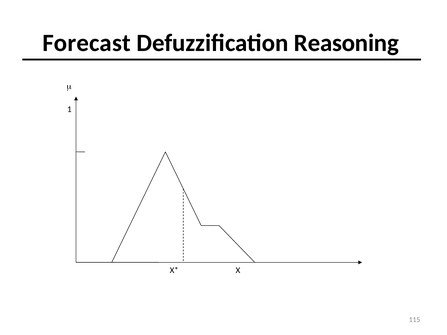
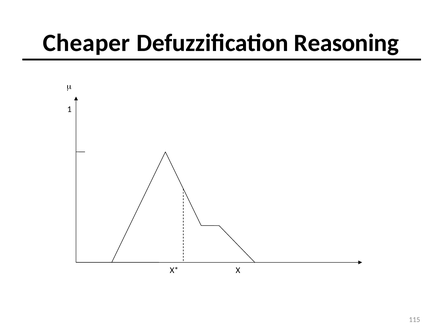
Forecast: Forecast -> Cheaper
